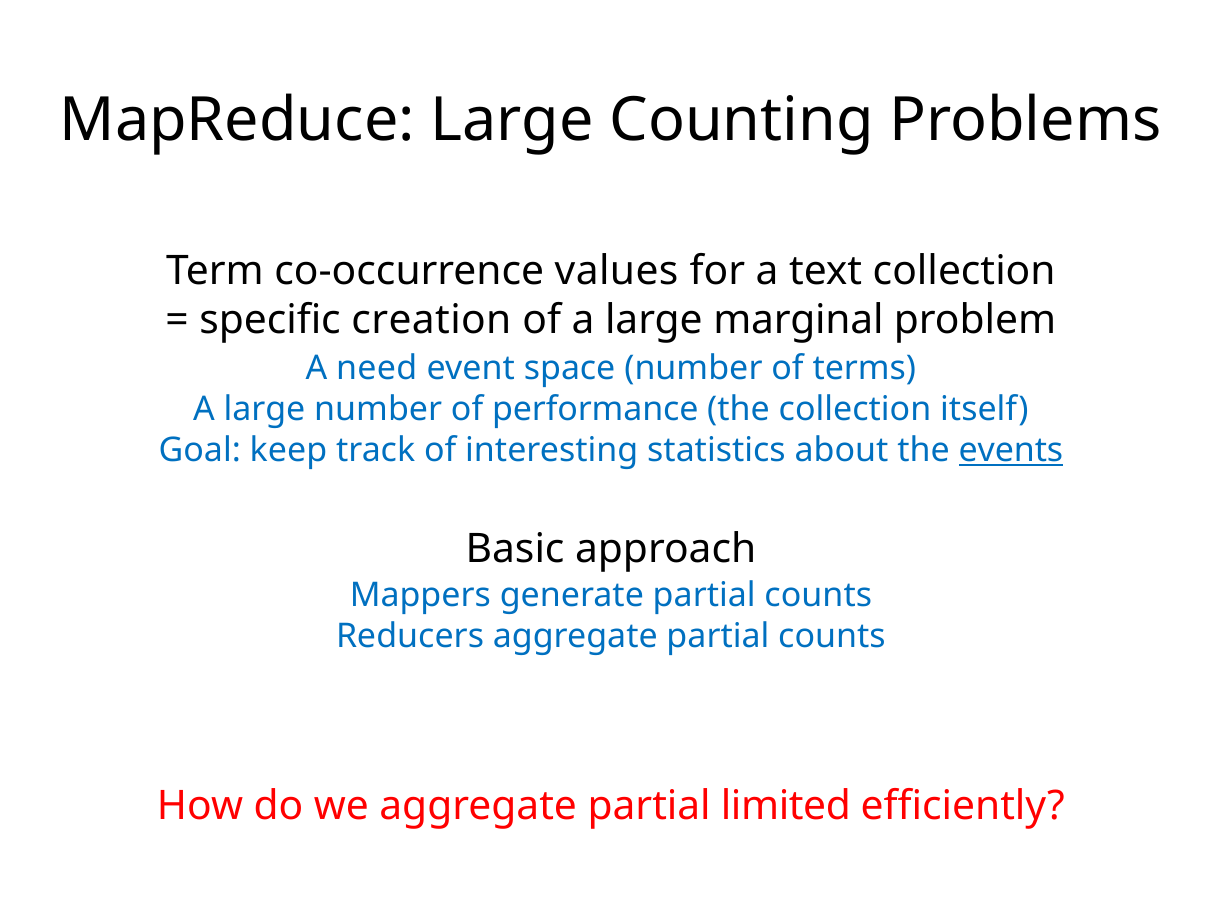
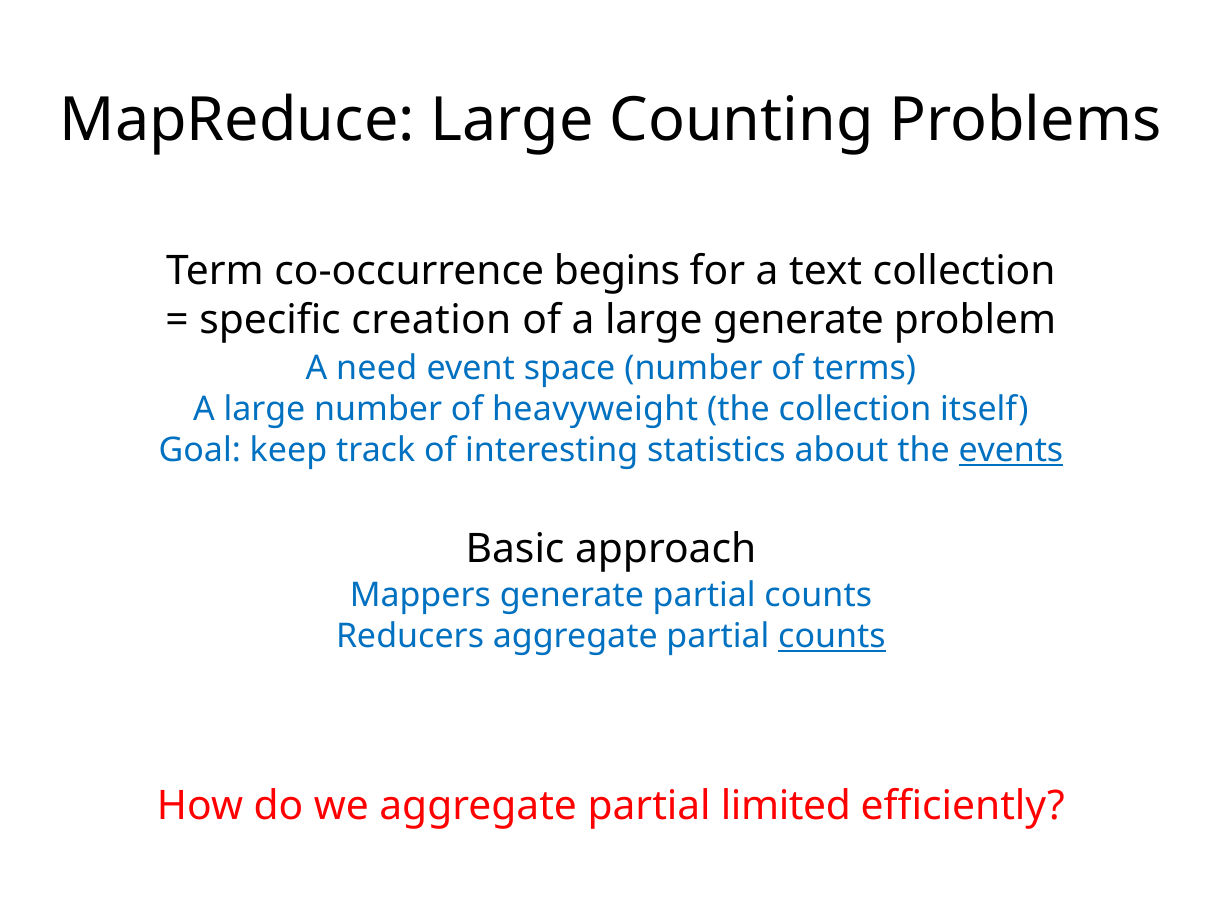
values: values -> begins
large marginal: marginal -> generate
performance: performance -> heavyweight
counts at (832, 637) underline: none -> present
